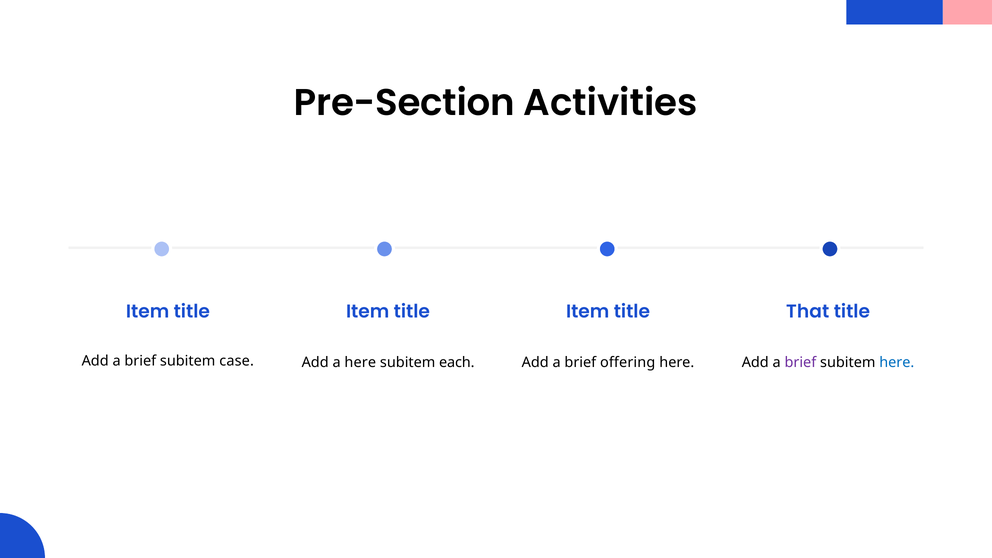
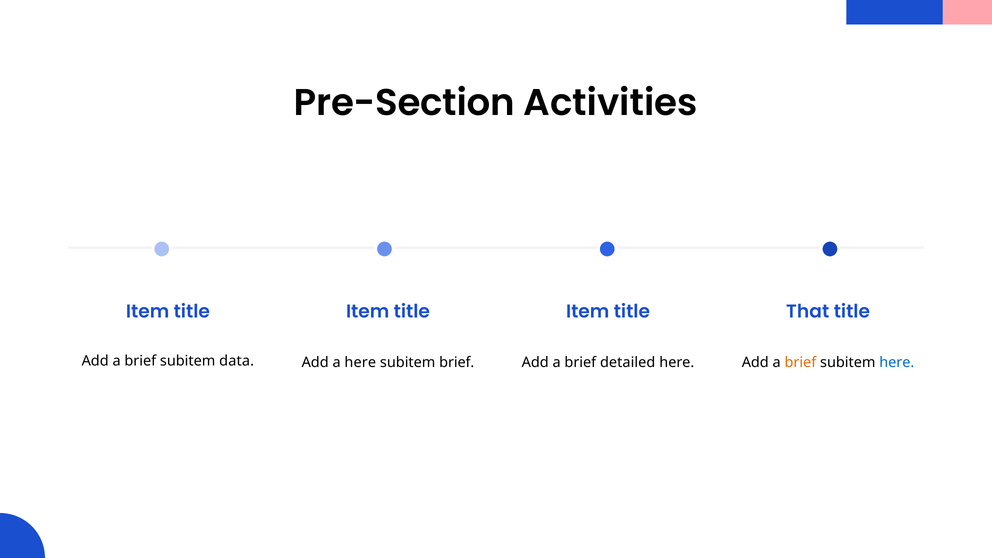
case: case -> data
subitem each: each -> brief
offering: offering -> detailed
brief at (800, 363) colour: purple -> orange
